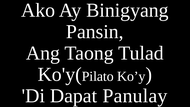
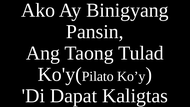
Panulay: Panulay -> Kaligtas
